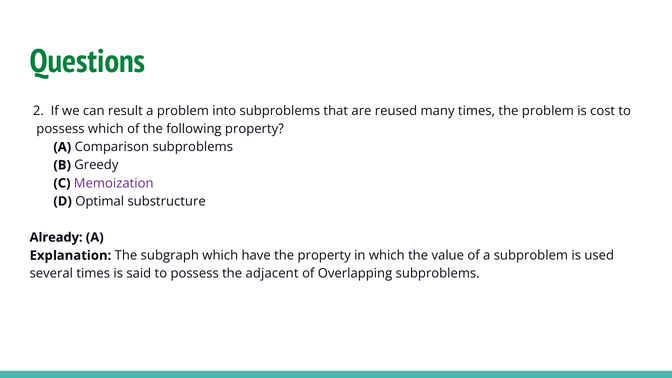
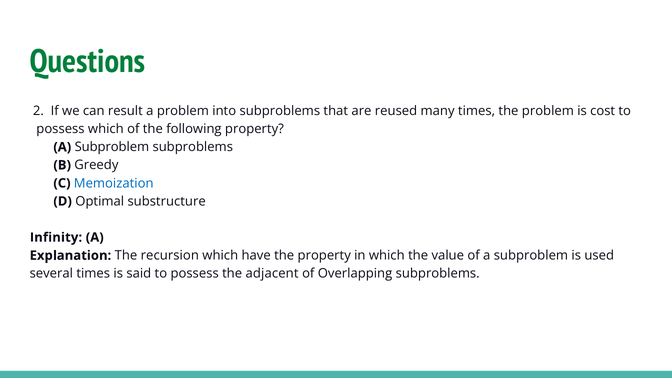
Comparison at (112, 147): Comparison -> Subproblem
Memoization colour: purple -> blue
Already: Already -> Infinity
subgraph: subgraph -> recursion
